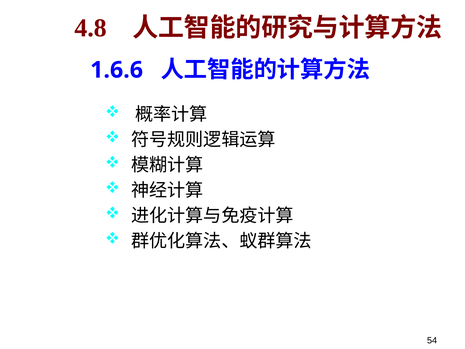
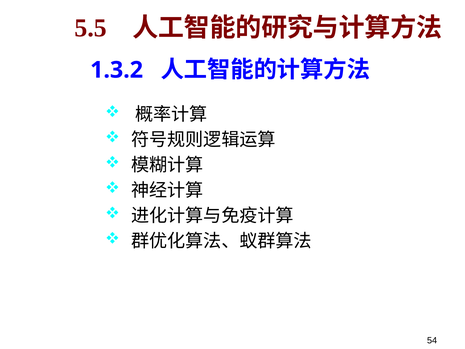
4.8: 4.8 -> 5.5
1.6.6: 1.6.6 -> 1.3.2
